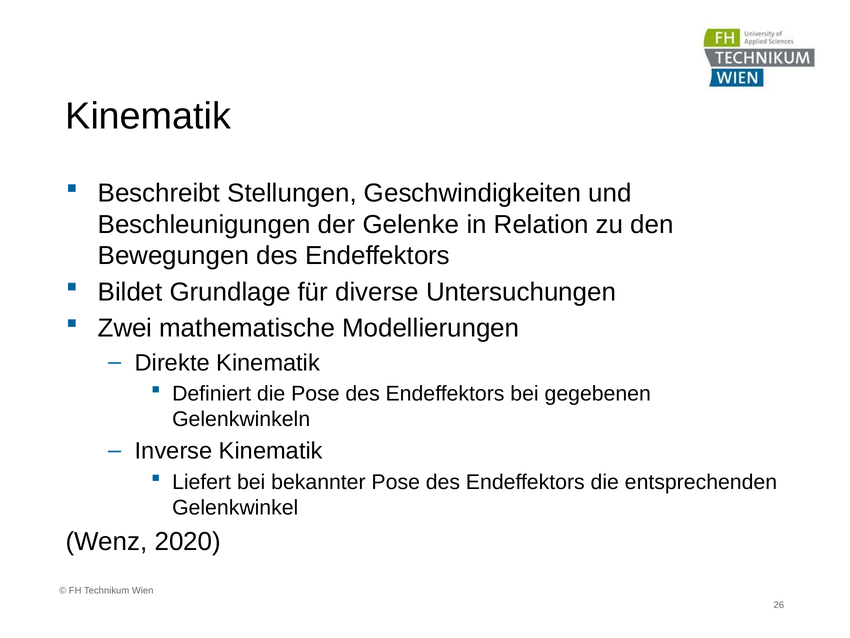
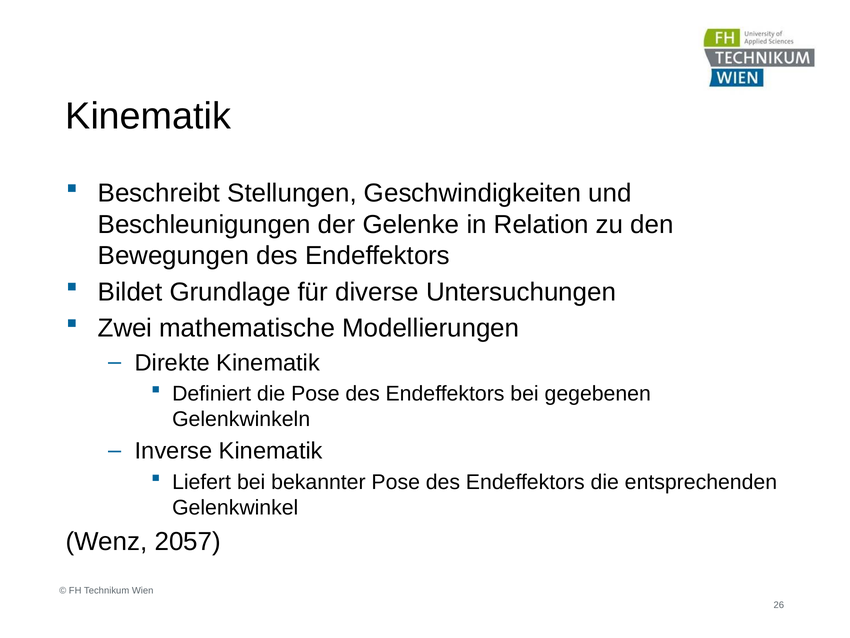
2020: 2020 -> 2057
